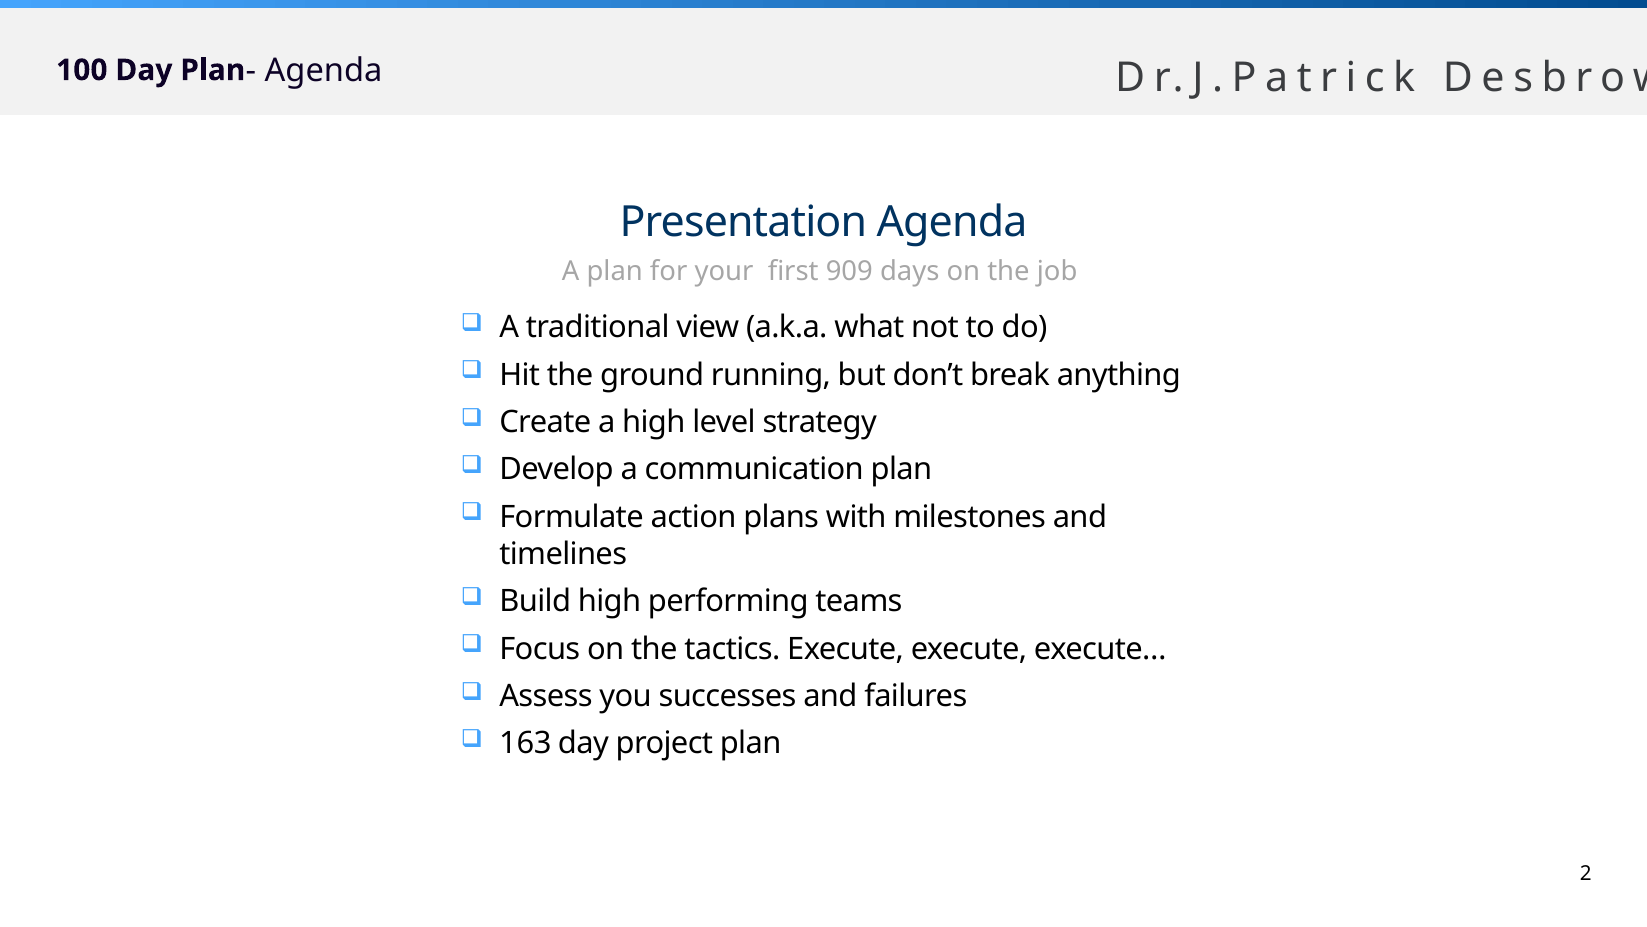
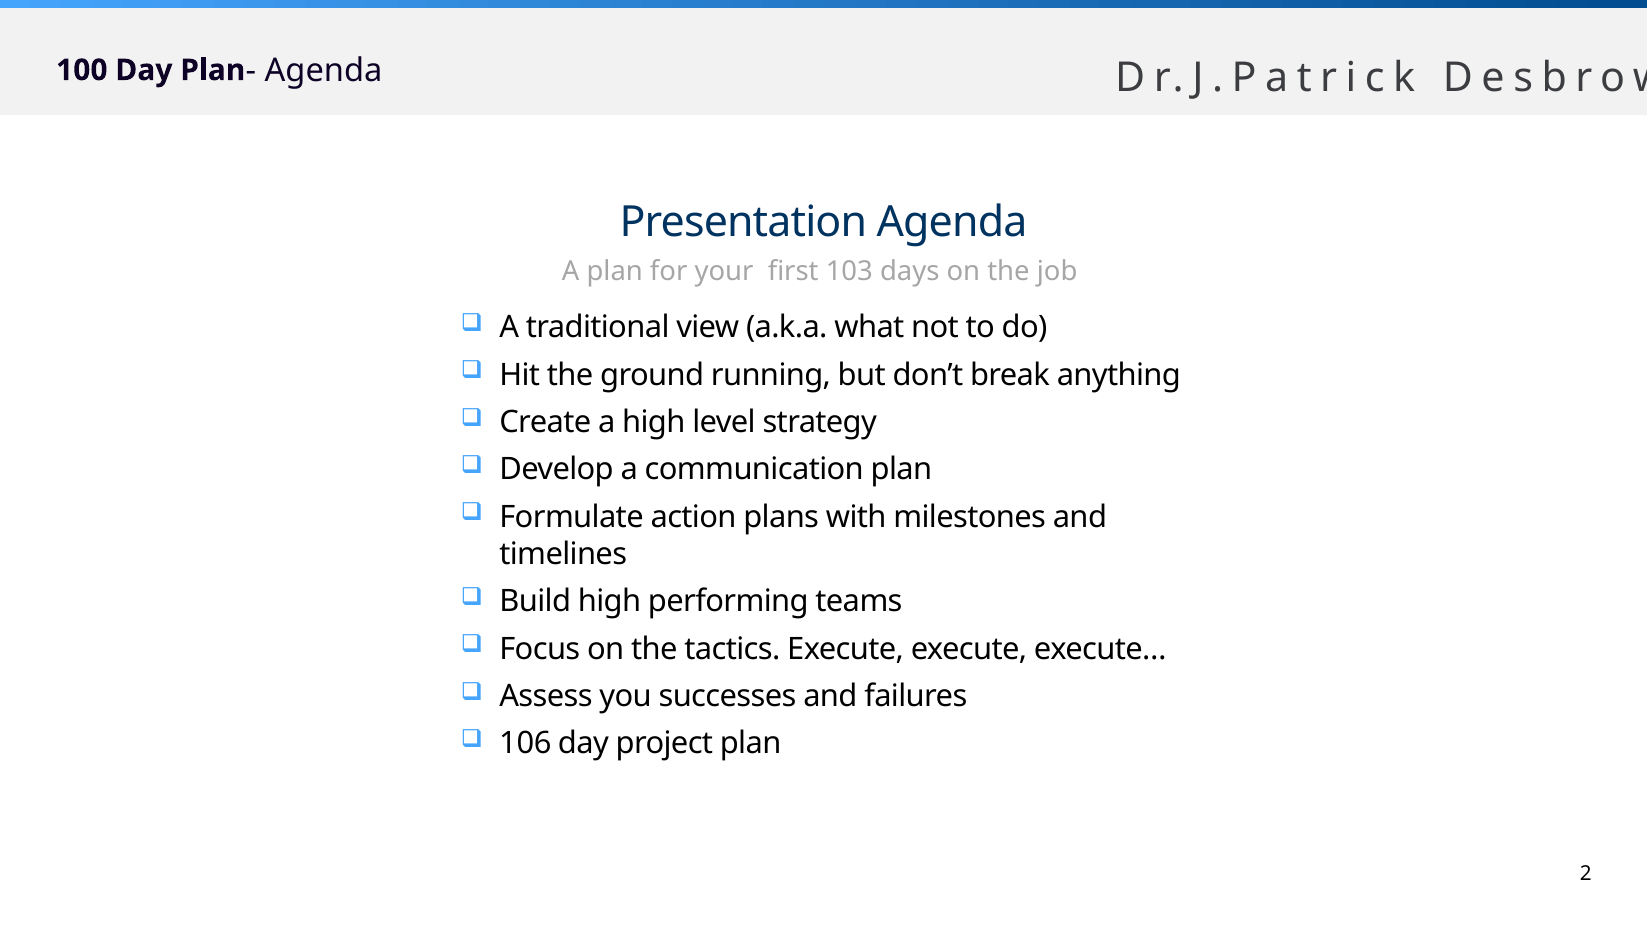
909: 909 -> 103
163: 163 -> 106
